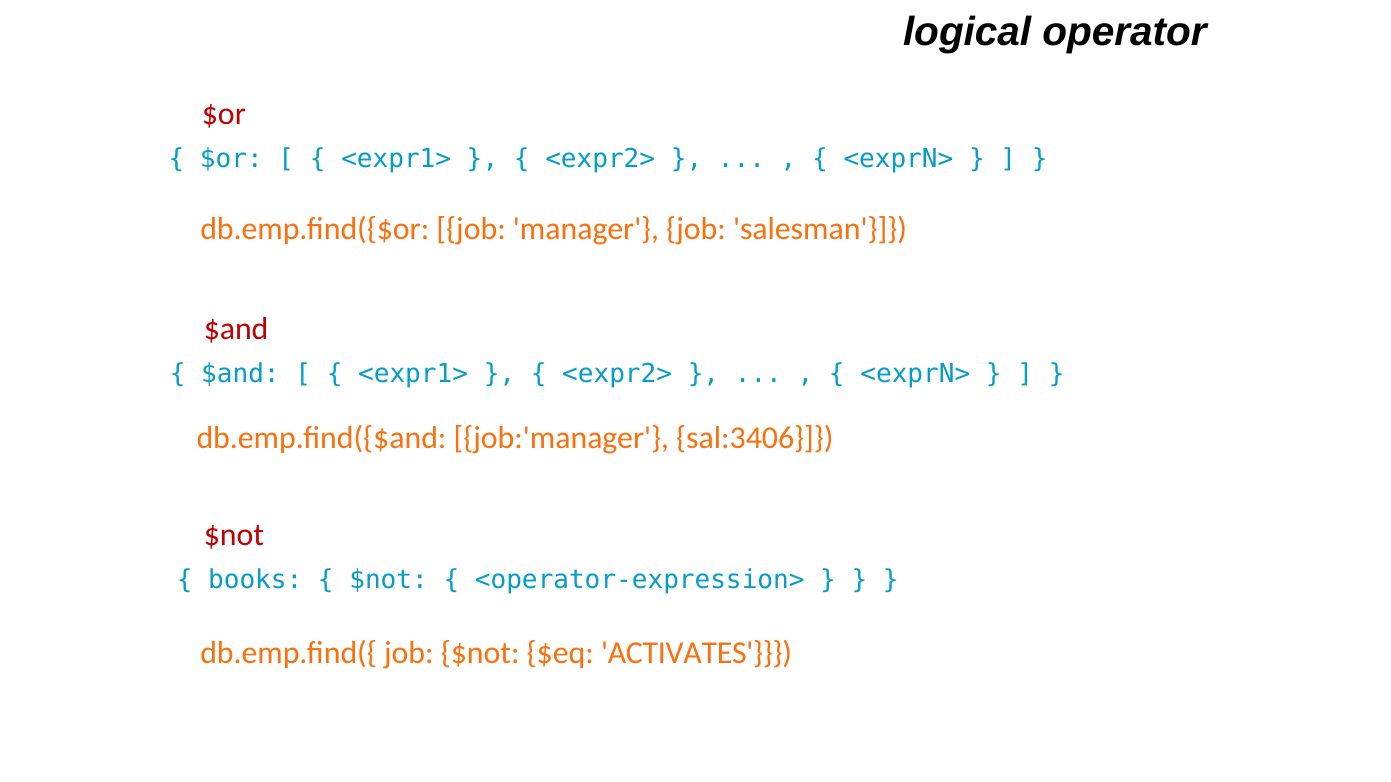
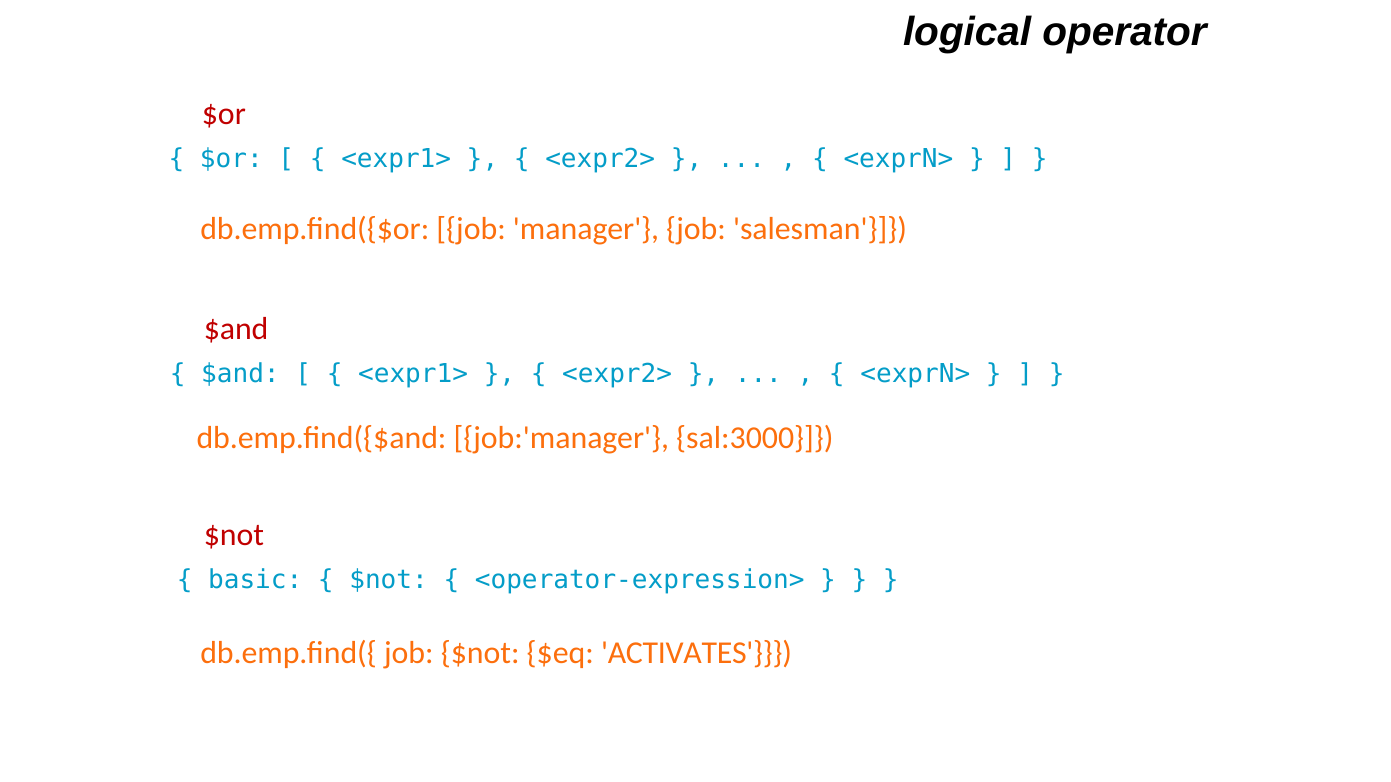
sal:3406: sal:3406 -> sal:3000
books: books -> basic
